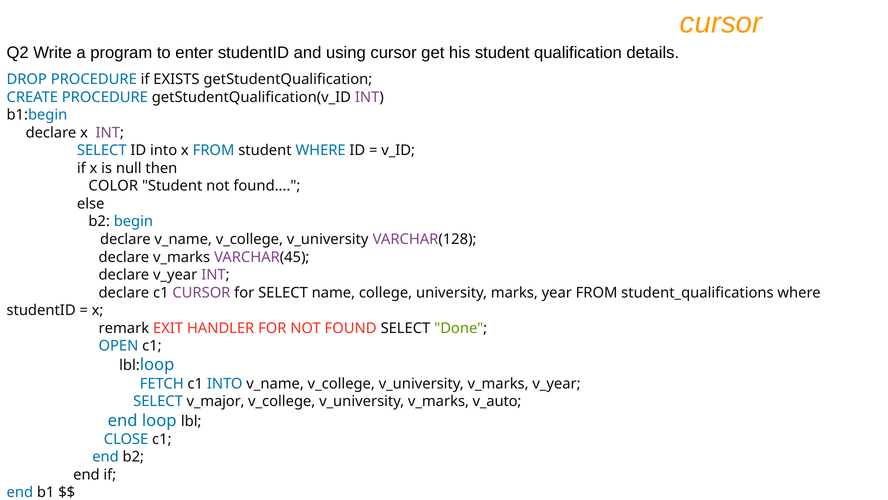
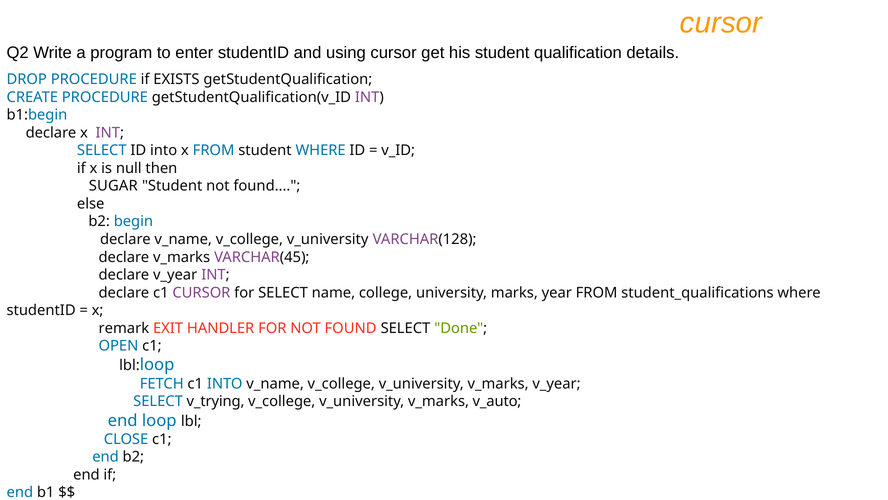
COLOR: COLOR -> SUGAR
v_major: v_major -> v_trying
